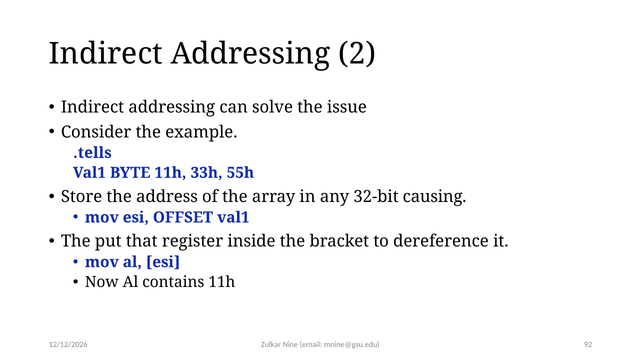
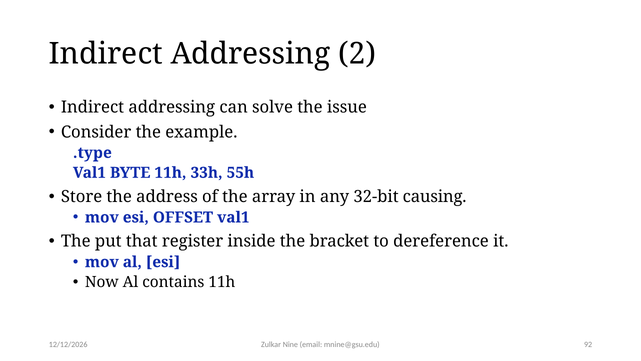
.tells: .tells -> .type
